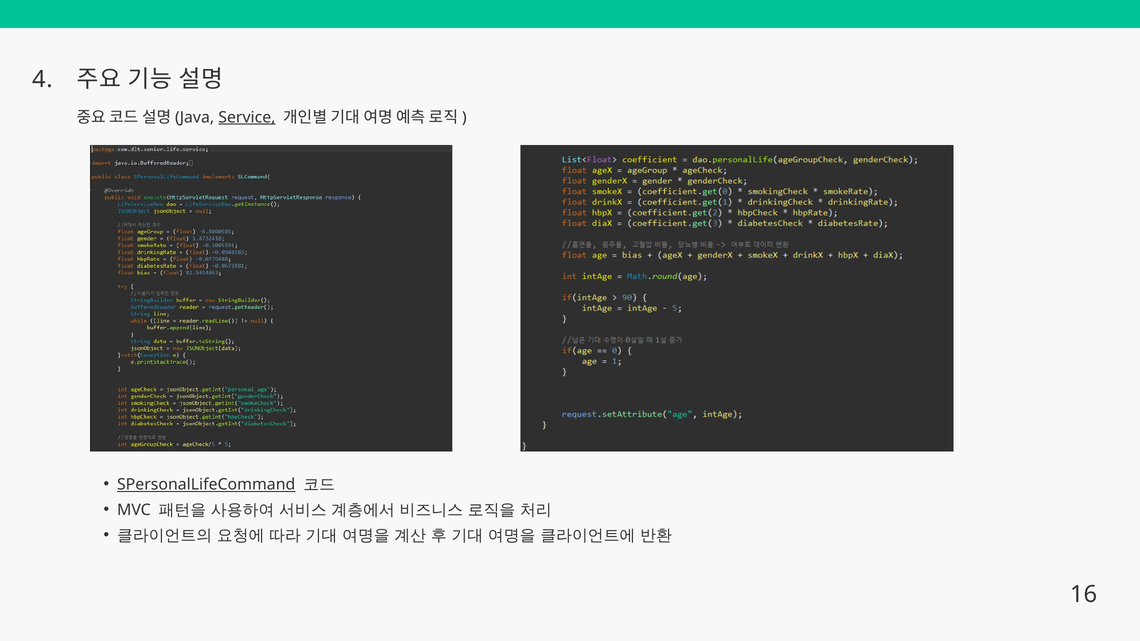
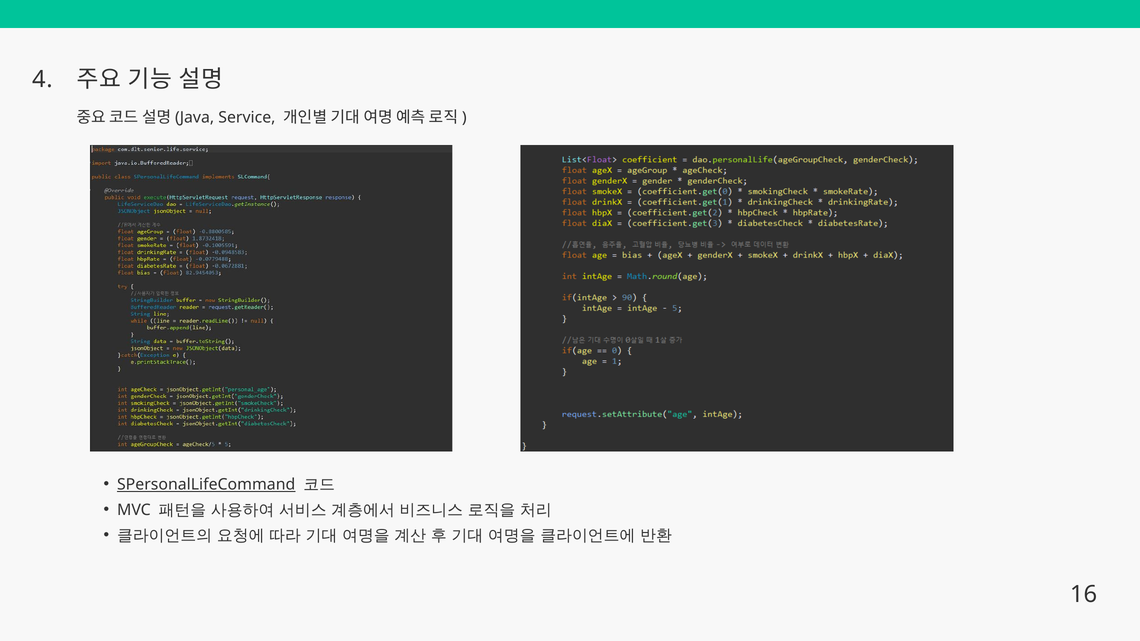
Service underline: present -> none
